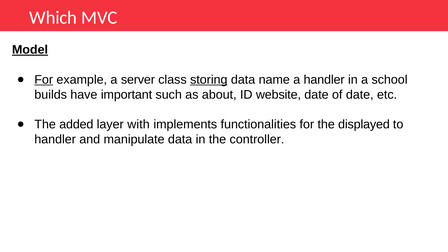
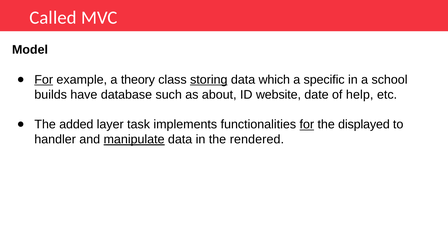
Which: Which -> Called
Model underline: present -> none
server: server -> theory
name: name -> which
a handler: handler -> specific
important: important -> database
of date: date -> help
with: with -> task
for at (307, 125) underline: none -> present
manipulate underline: none -> present
controller: controller -> rendered
